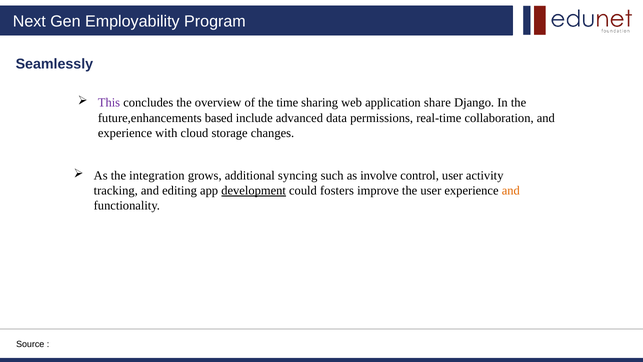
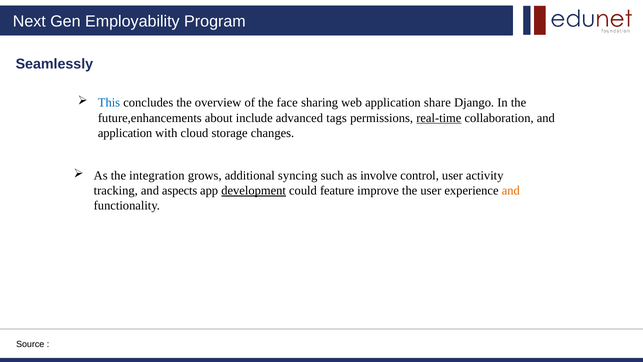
This colour: purple -> blue
time: time -> face
based: based -> about
data: data -> tags
real-time underline: none -> present
experience at (125, 133): experience -> application
editing: editing -> aspects
fosters: fosters -> feature
